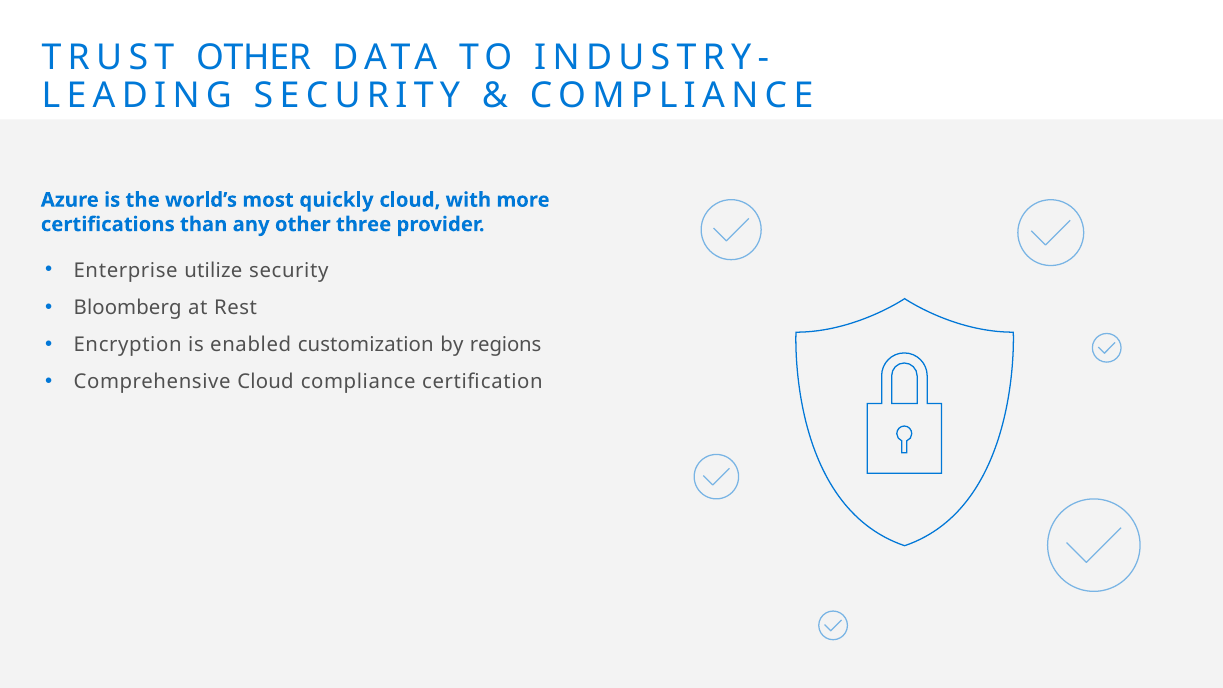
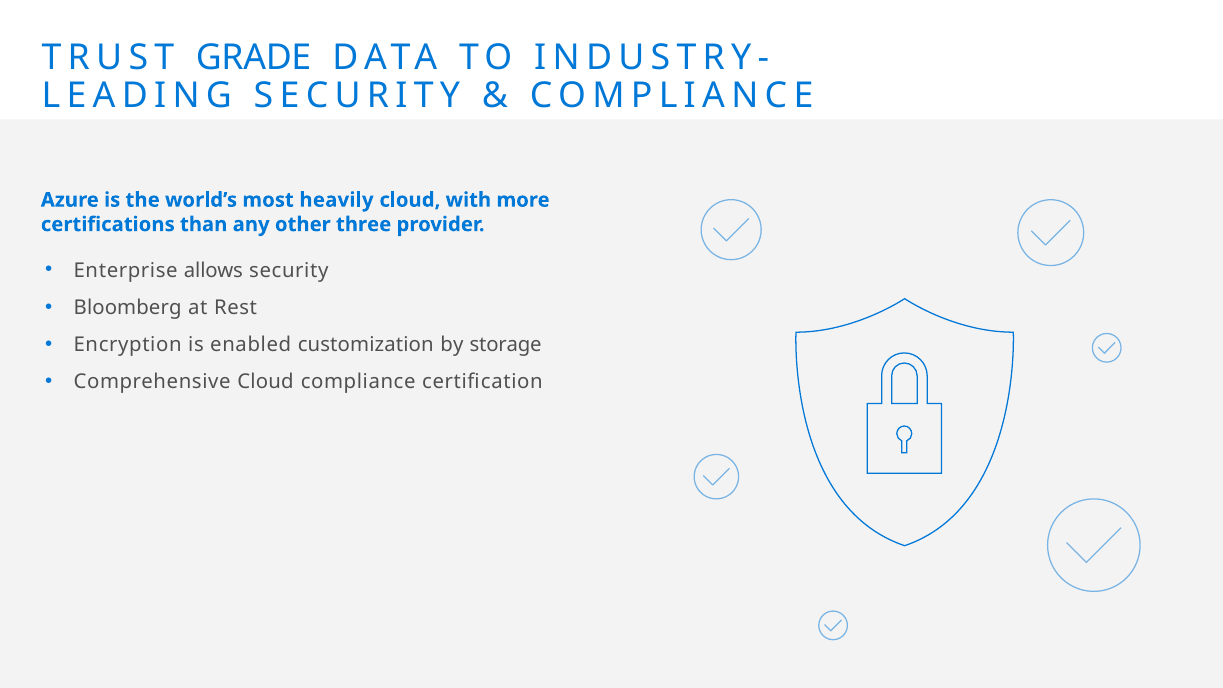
TRUST OTHER: OTHER -> GRADE
quickly: quickly -> heavily
utilize: utilize -> allows
regions: regions -> storage
